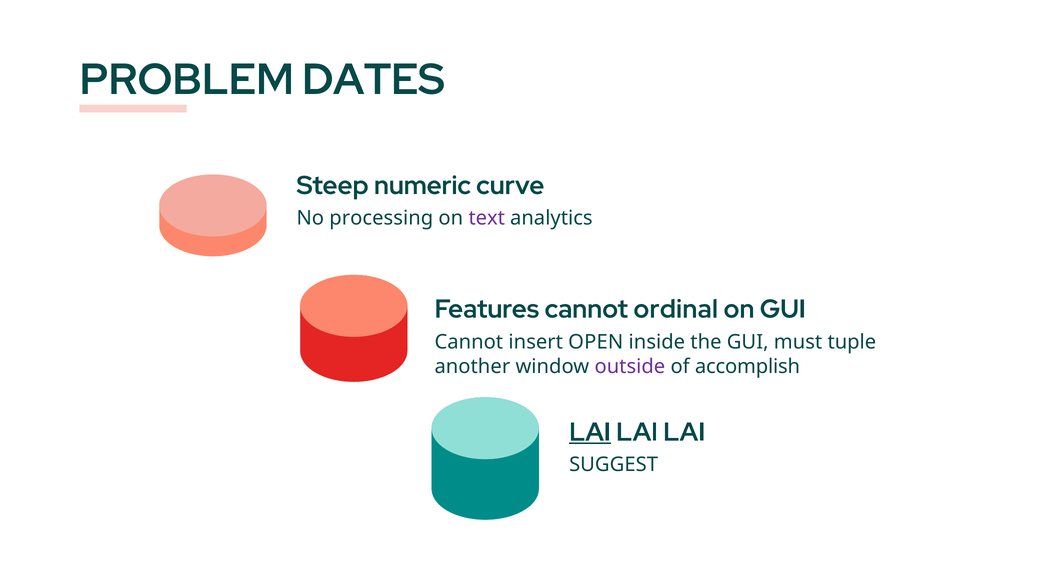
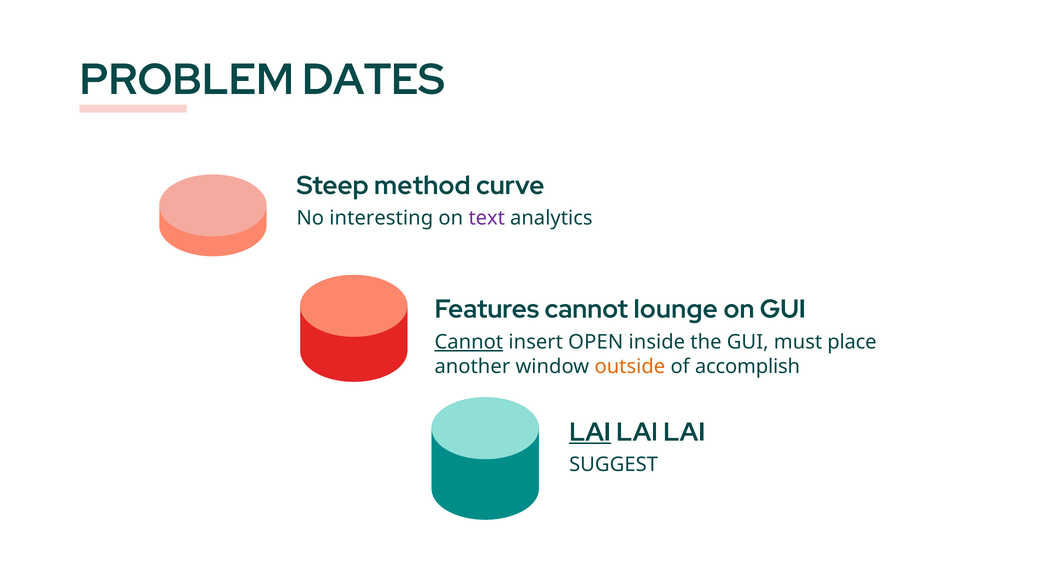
numeric: numeric -> method
processing: processing -> interesting
ordinal: ordinal -> lounge
Cannot at (469, 342) underline: none -> present
tuple: tuple -> place
outside colour: purple -> orange
